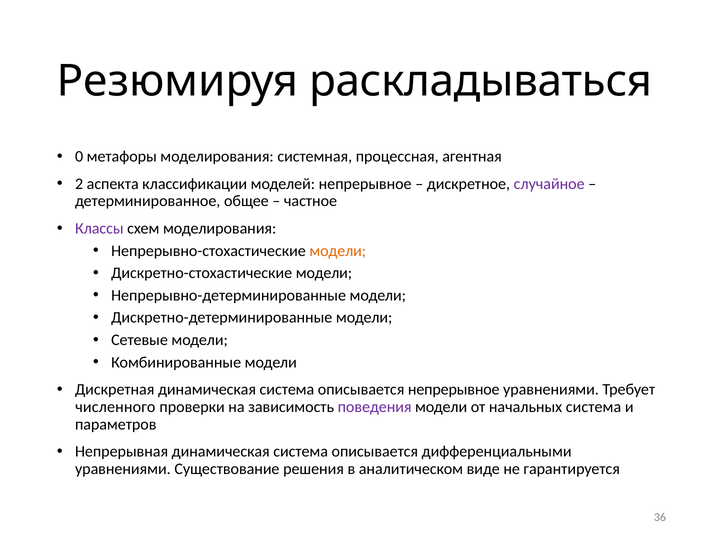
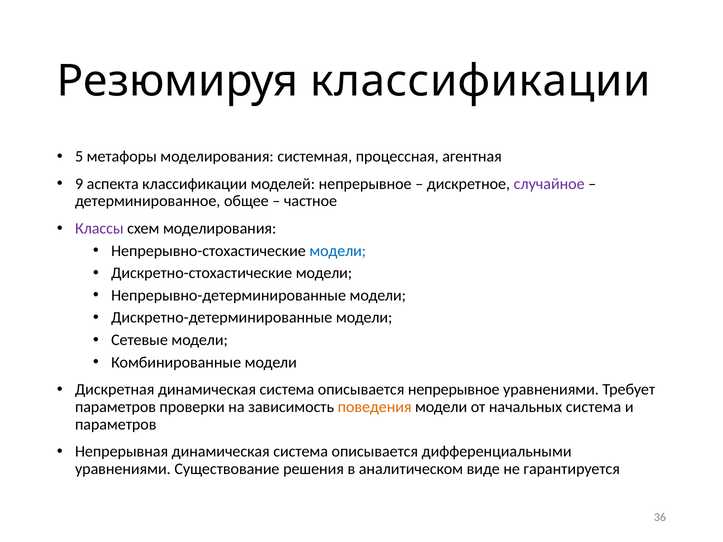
Резюмируя раскладываться: раскладываться -> классификации
0: 0 -> 5
2: 2 -> 9
модели at (338, 251) colour: orange -> blue
численного at (115, 407): численного -> параметров
поведения colour: purple -> orange
